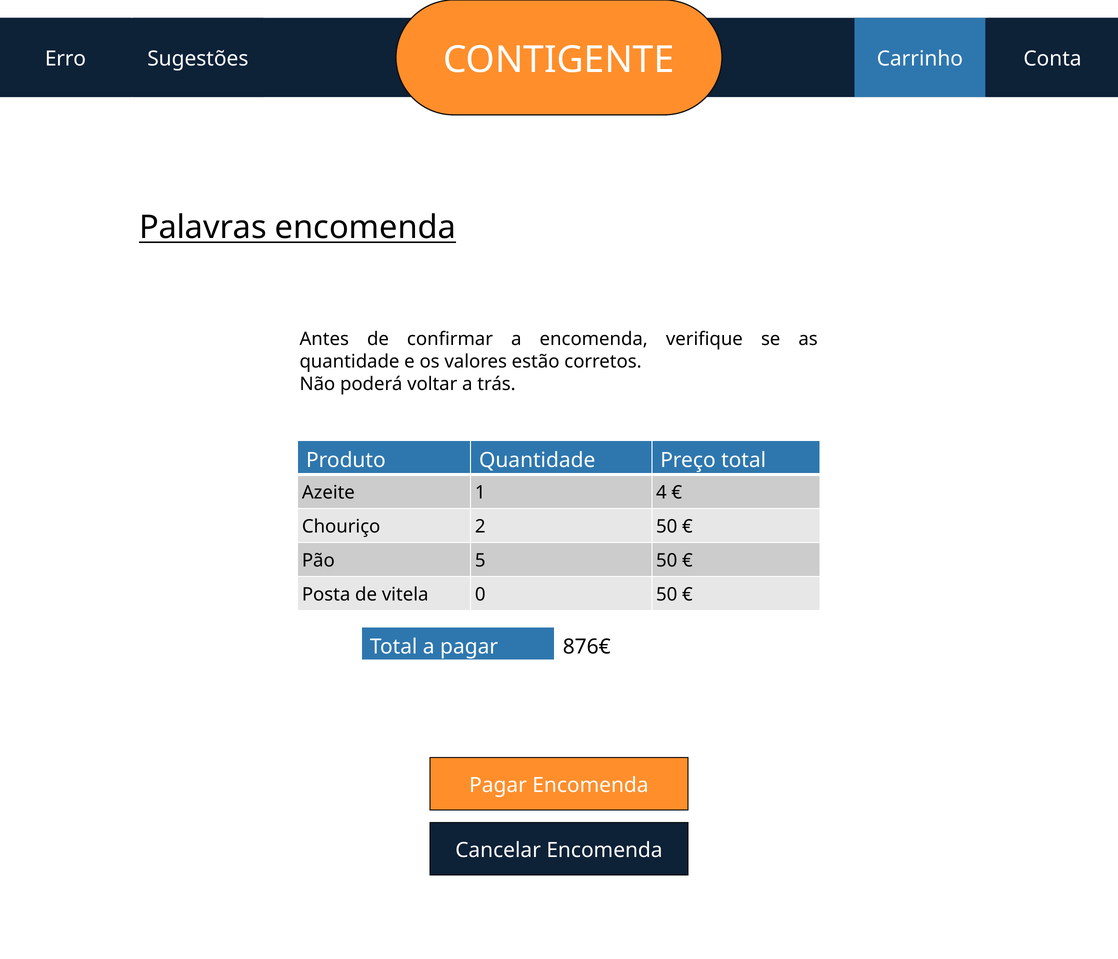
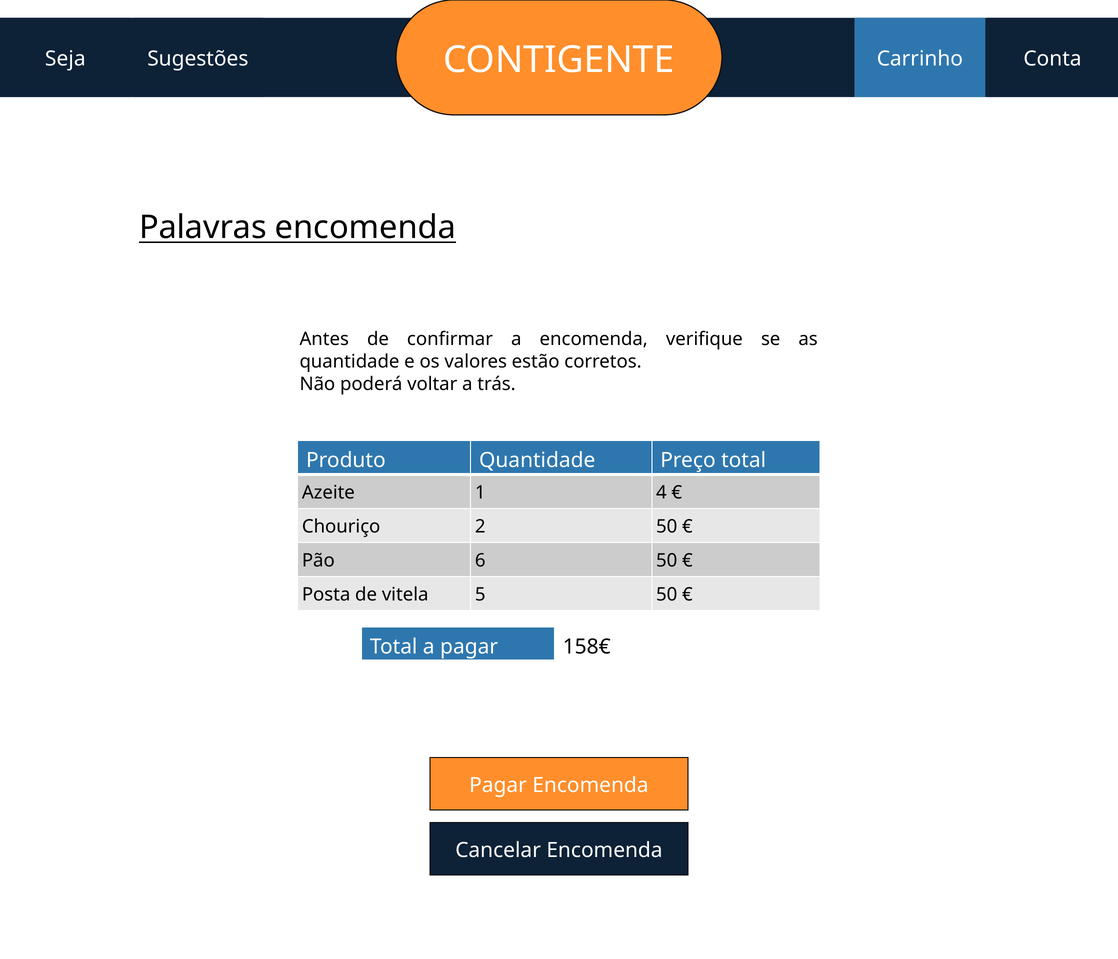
Erro: Erro -> Seja
5: 5 -> 6
0: 0 -> 5
876€: 876€ -> 158€
